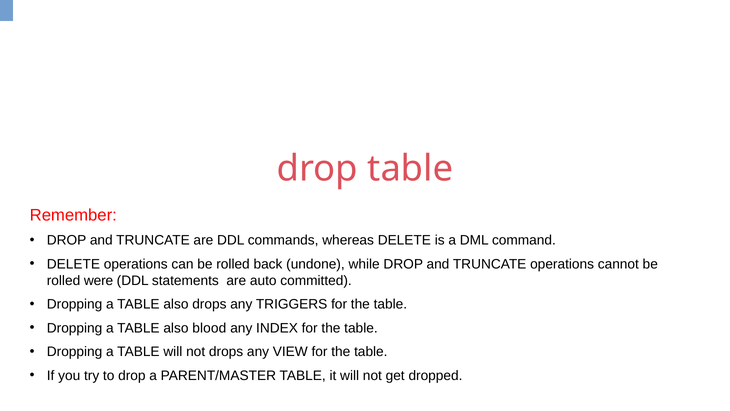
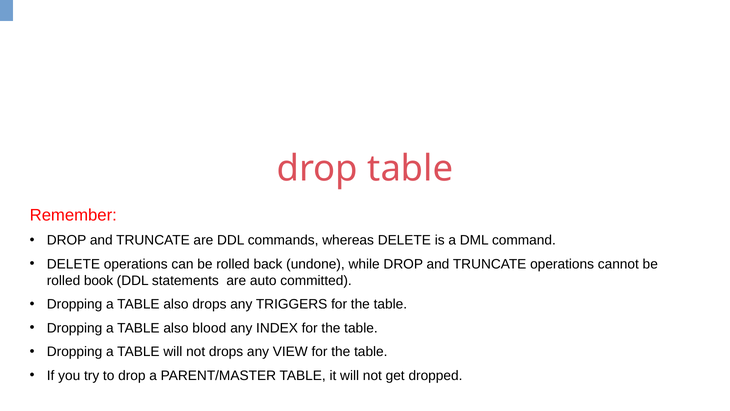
were: were -> book
